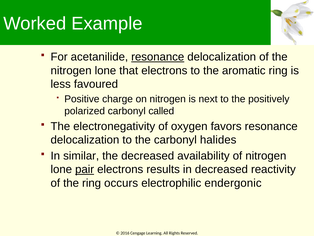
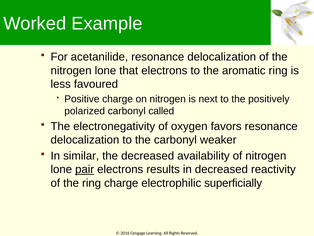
resonance at (158, 57) underline: present -> none
halides: halides -> weaker
ring occurs: occurs -> charge
endergonic: endergonic -> superficially
